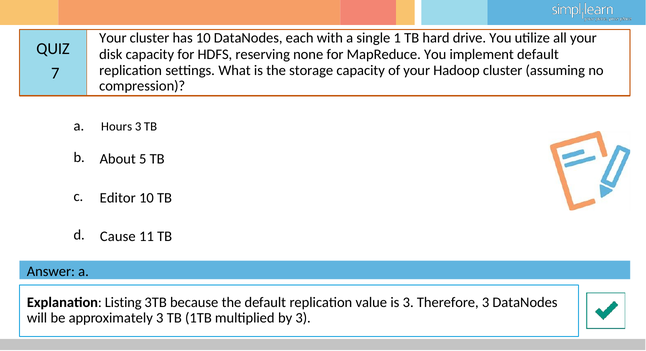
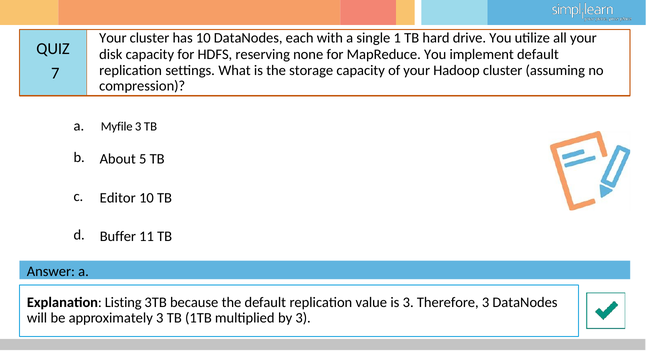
Hours: Hours -> Myfile
Cause: Cause -> Buffer
